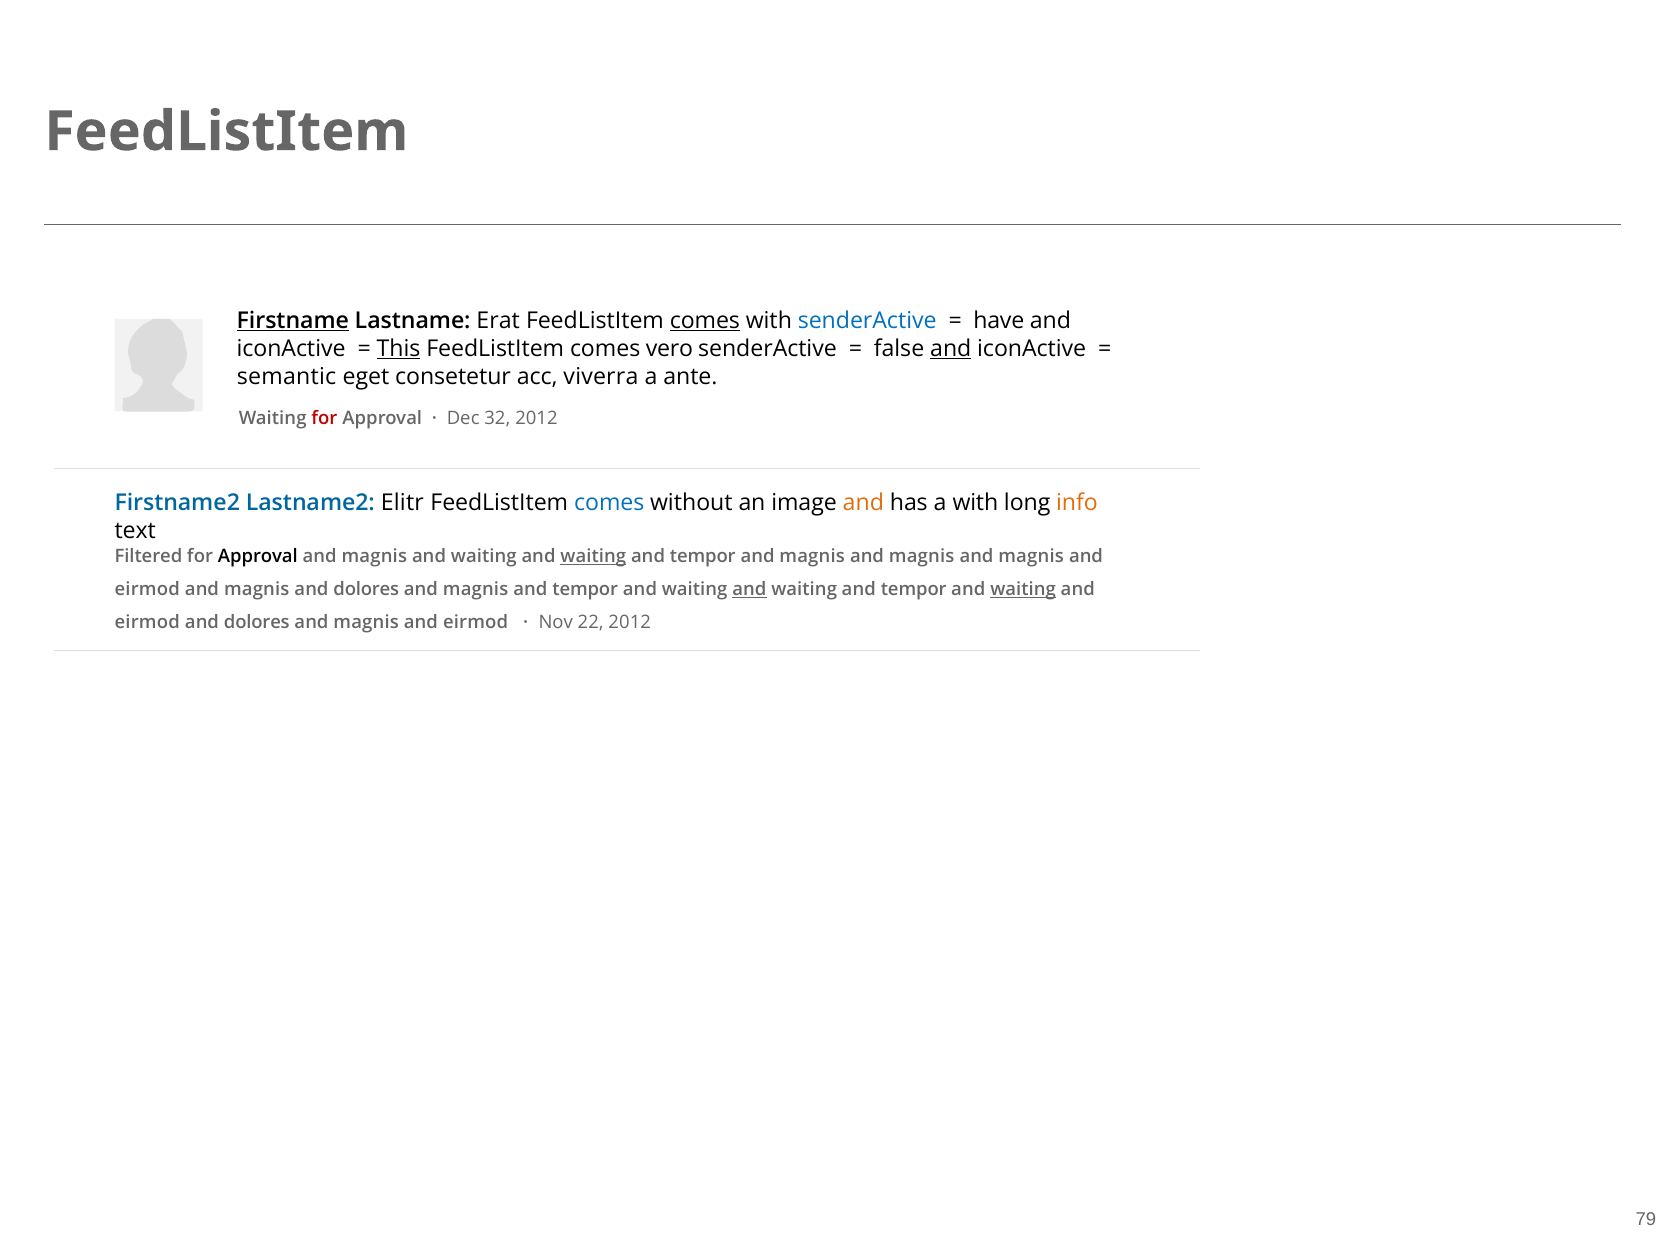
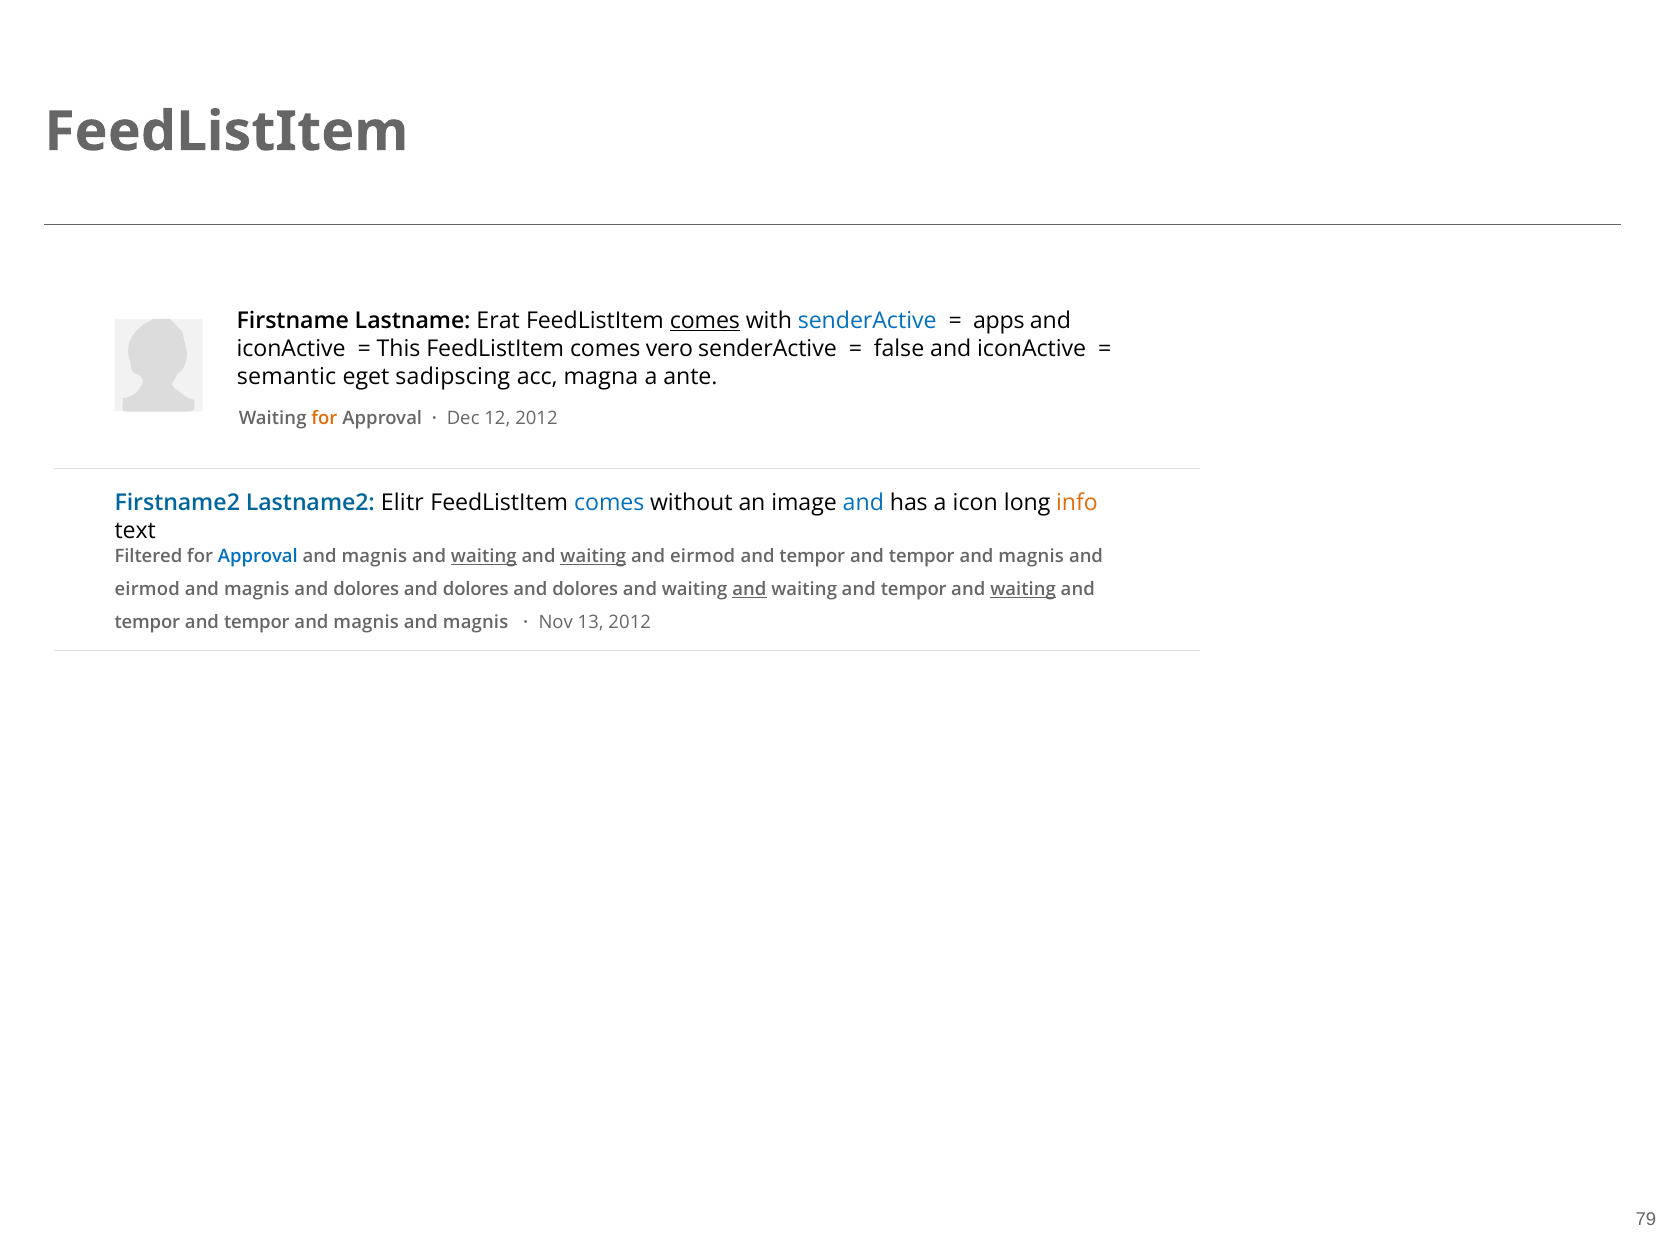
Firstname underline: present -> none
have: have -> apps
This underline: present -> none
and at (951, 348) underline: present -> none
consetetur: consetetur -> sadipscing
viverra: viverra -> magna
for at (324, 418) colour: red -> orange
32: 32 -> 12
and at (863, 503) colour: orange -> blue
a with: with -> icon
Approval at (258, 556) colour: black -> blue
waiting at (484, 556) underline: none -> present
tempor at (703, 556): tempor -> eirmod
magnis at (812, 556): magnis -> tempor
magnis at (922, 556): magnis -> tempor
magnis at (476, 589): magnis -> dolores
tempor at (585, 589): tempor -> dolores
eirmod at (147, 622): eirmod -> tempor
dolores at (257, 622): dolores -> tempor
eirmod at (476, 622): eirmod -> magnis
22: 22 -> 13
